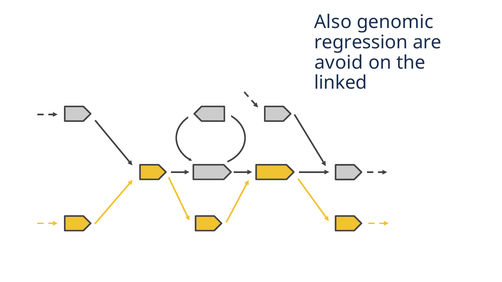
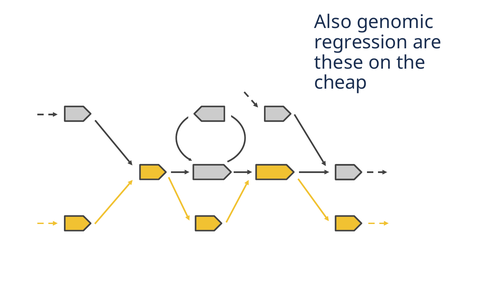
avoid: avoid -> these
linked: linked -> cheap
